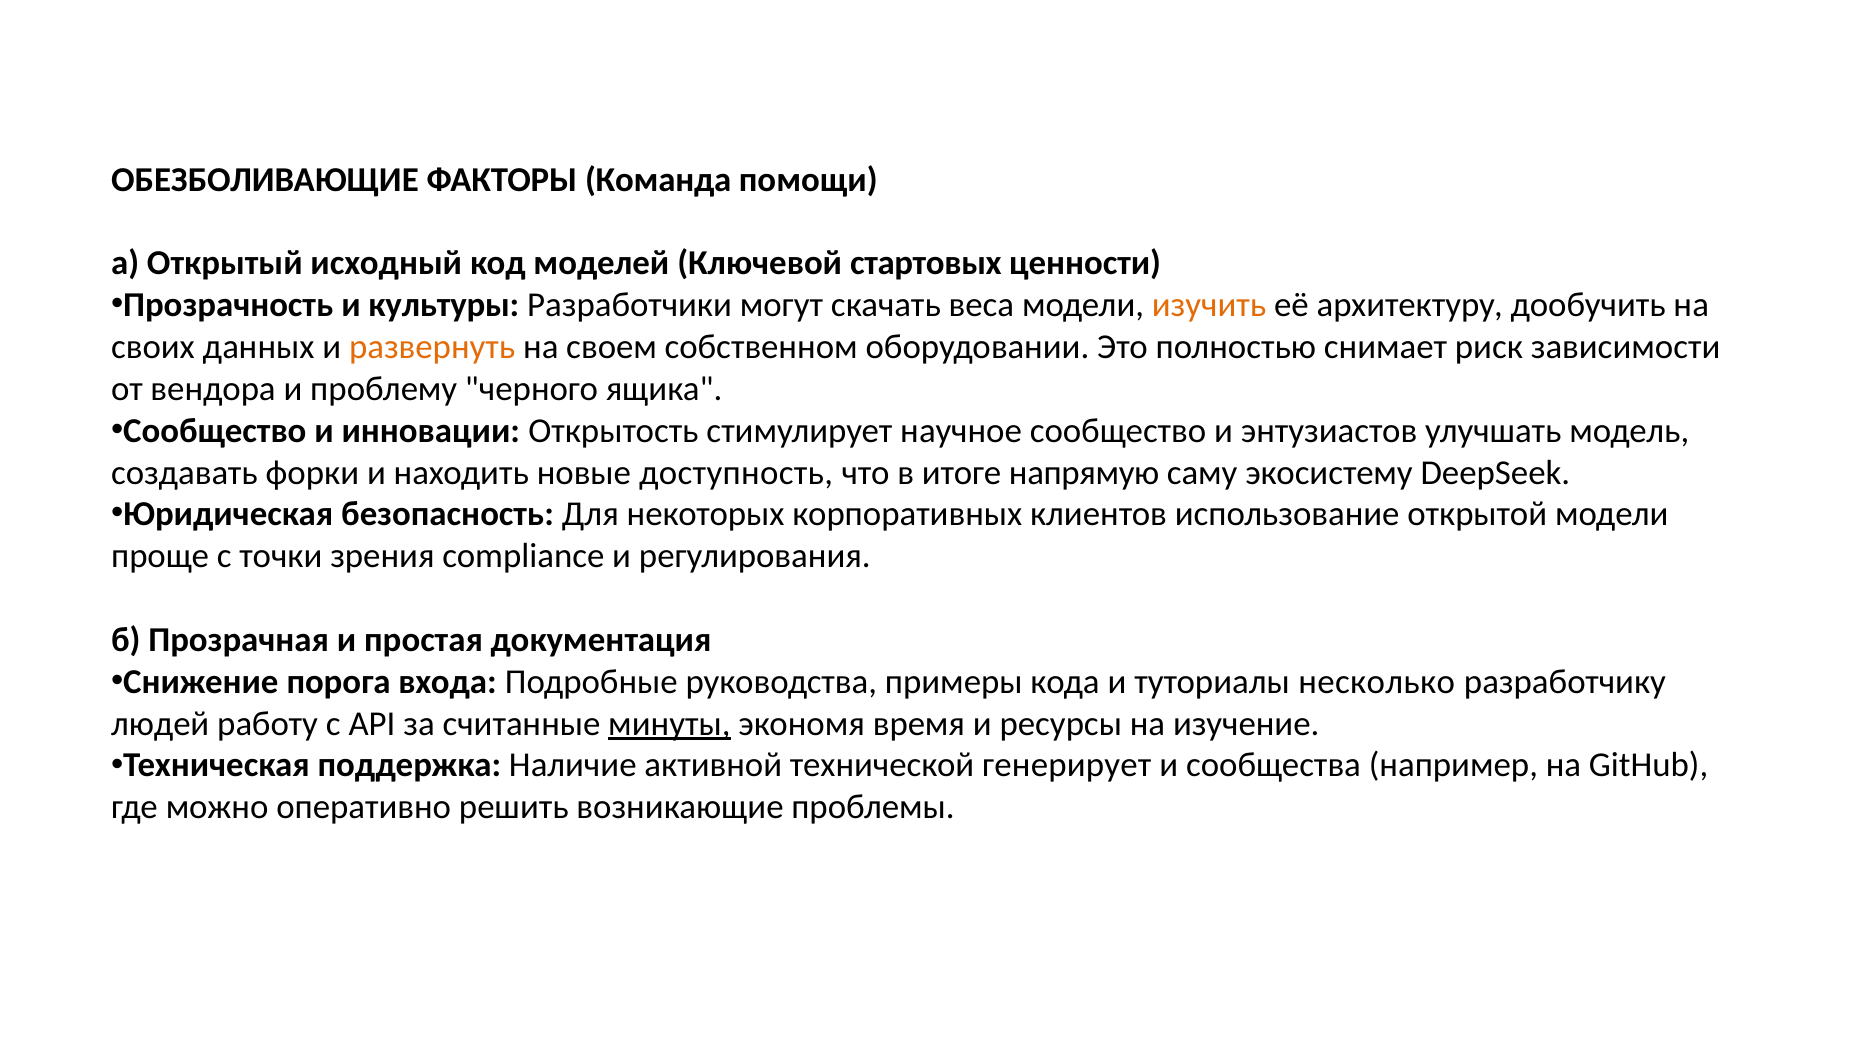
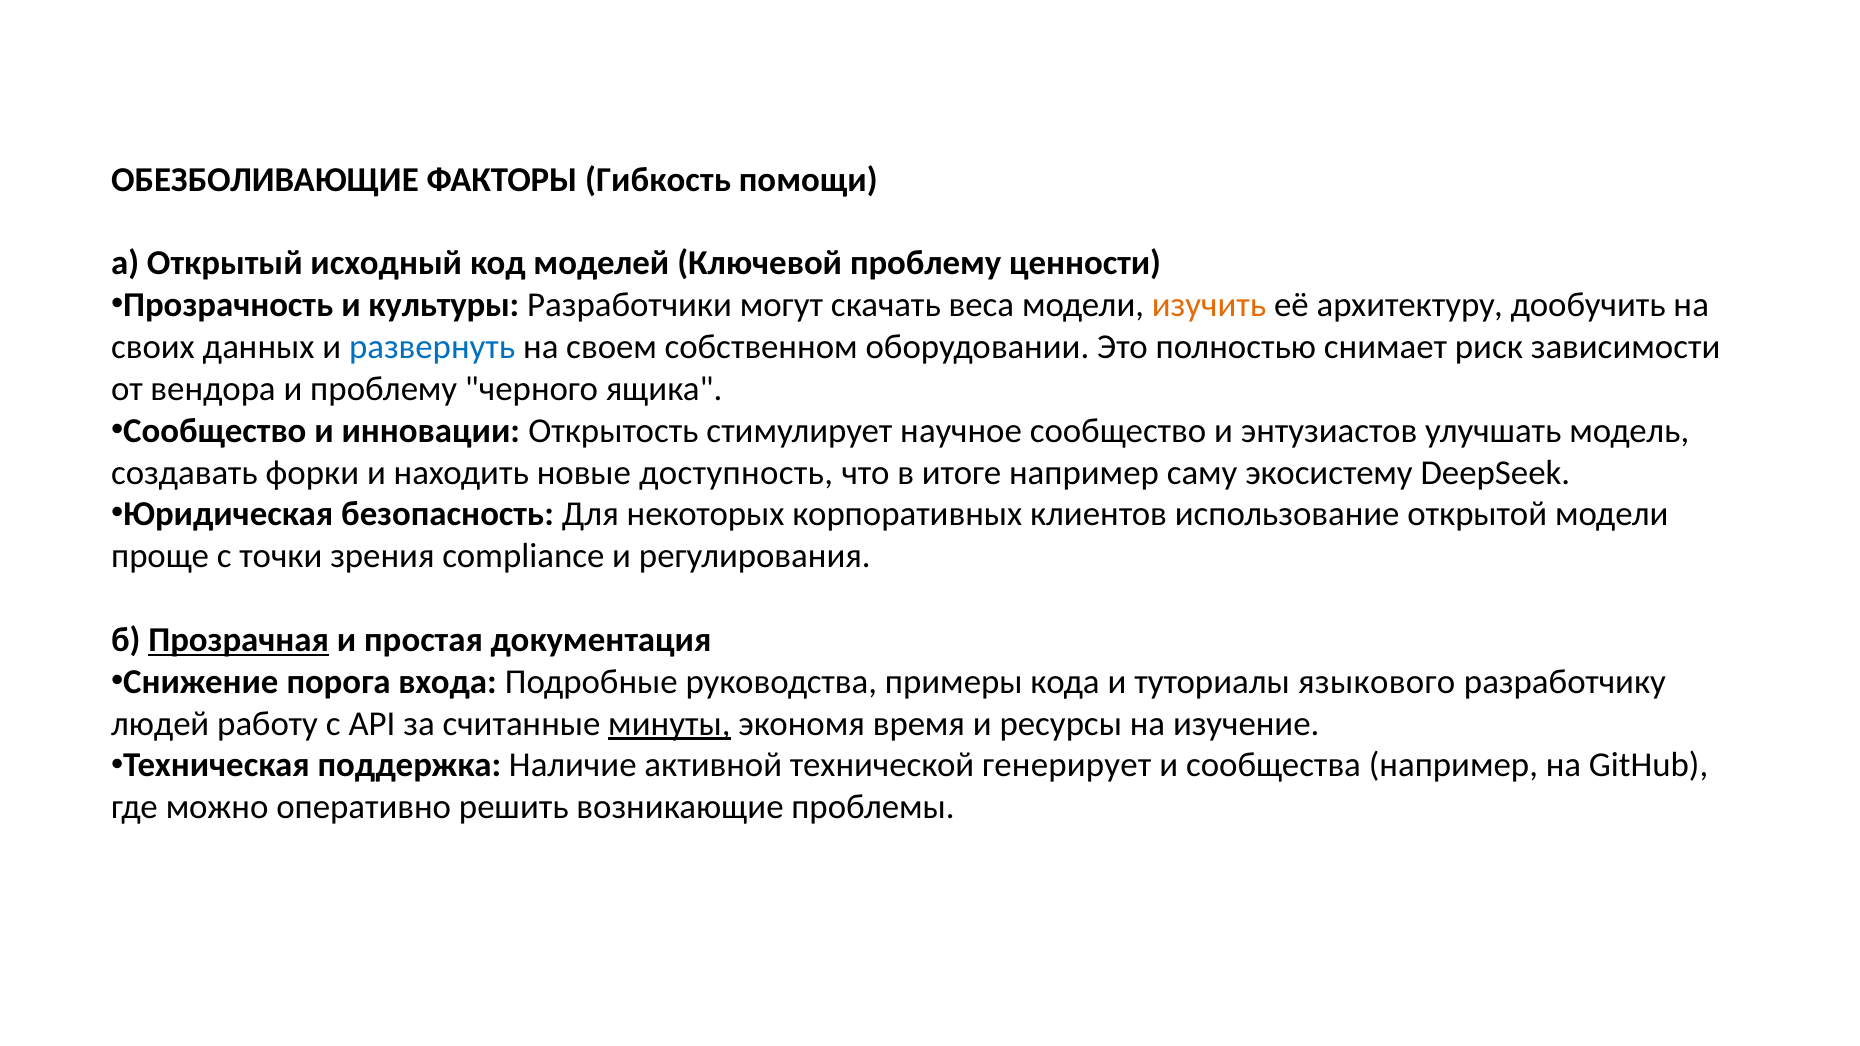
Команда: Команда -> Гибкость
Ключевой стартовых: стартовых -> проблему
развернуть colour: orange -> blue
итоге напрямую: напрямую -> например
Прозрачная underline: none -> present
несколько: несколько -> языкового
